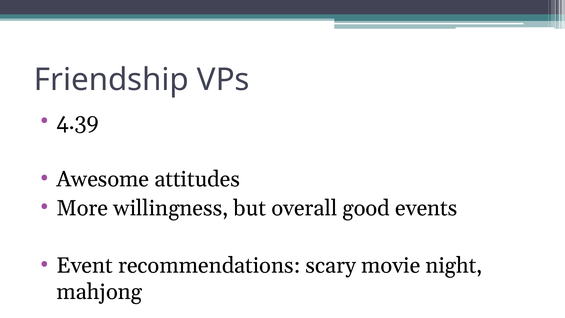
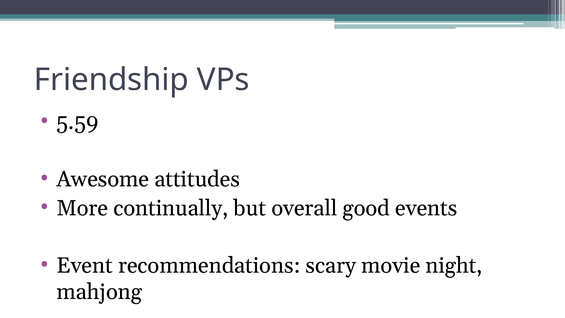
4.39: 4.39 -> 5.59
willingness: willingness -> continually
